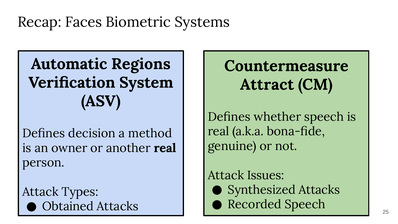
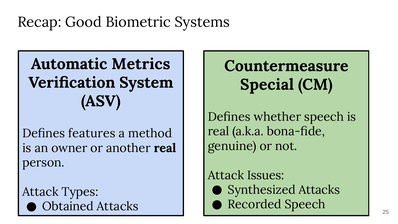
Faces: Faces -> Good
Regions: Regions -> Metrics
Attract: Attract -> Special
decision: decision -> features
